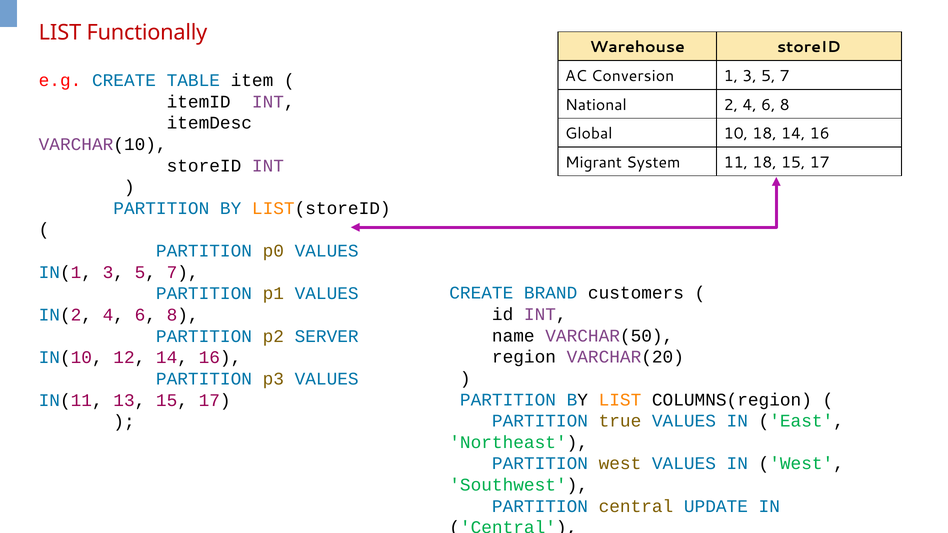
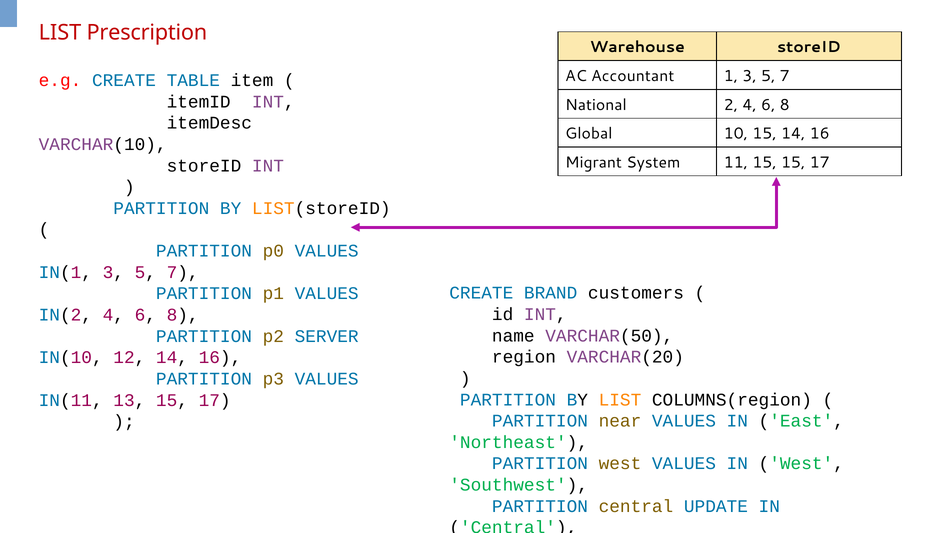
Functionally: Functionally -> Prescription
Conversion: Conversion -> Accountant
10 18: 18 -> 15
11 18: 18 -> 15
true: true -> near
